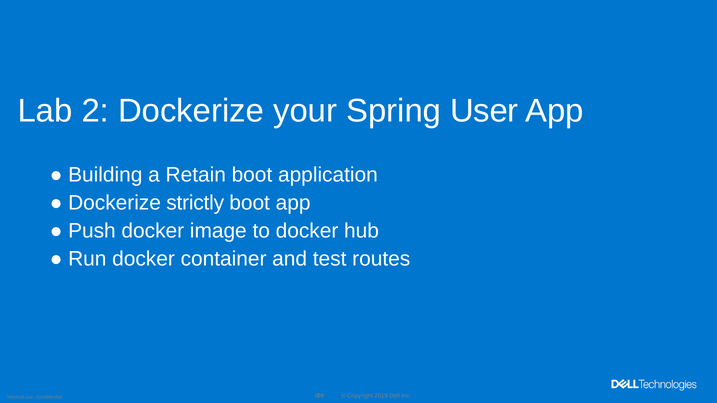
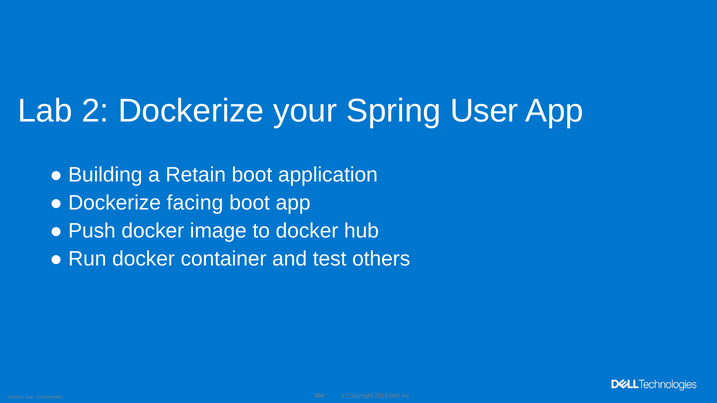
strictly: strictly -> facing
routes: routes -> others
